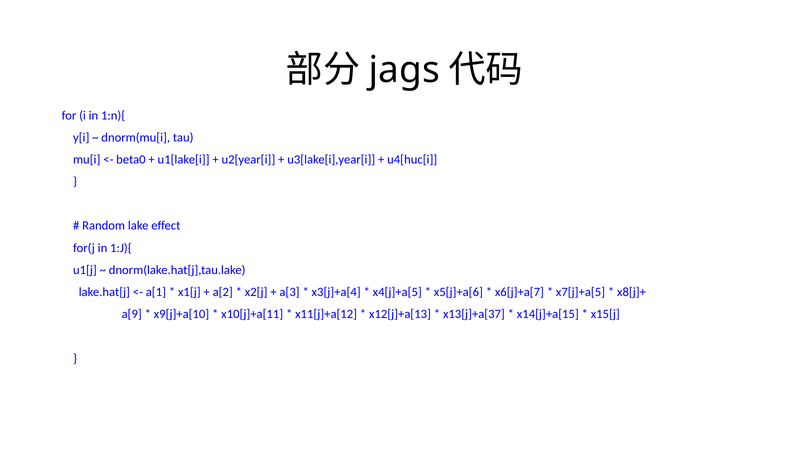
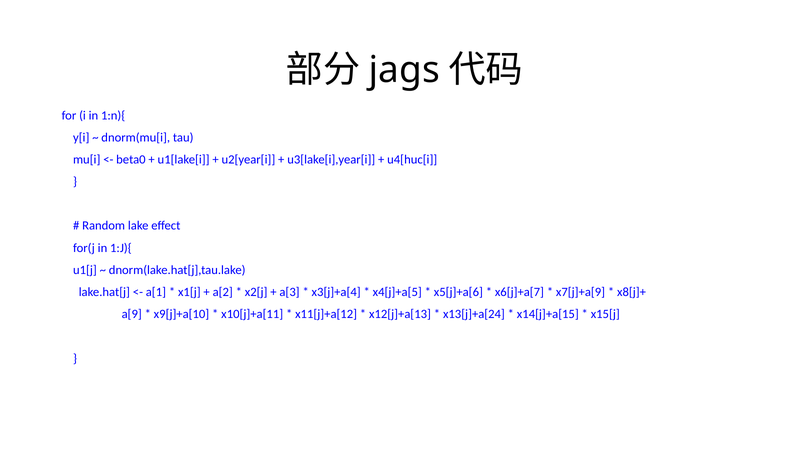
x7[j]+a[5: x7[j]+a[5 -> x7[j]+a[9
x13[j]+a[37: x13[j]+a[37 -> x13[j]+a[24
